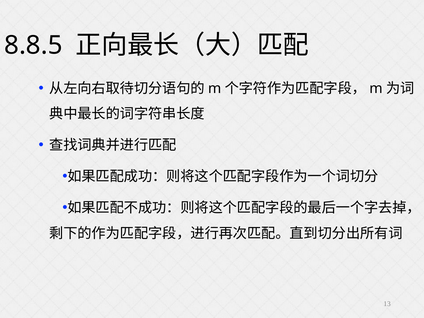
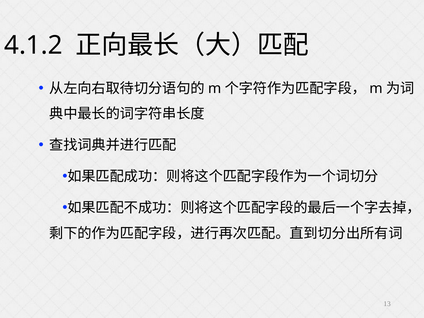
8.8.5: 8.8.5 -> 4.1.2
